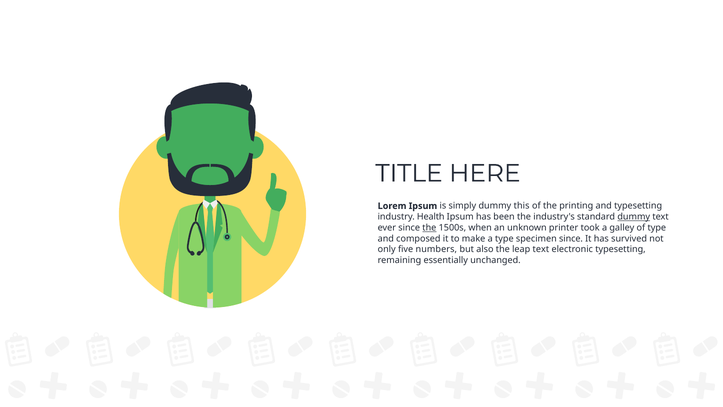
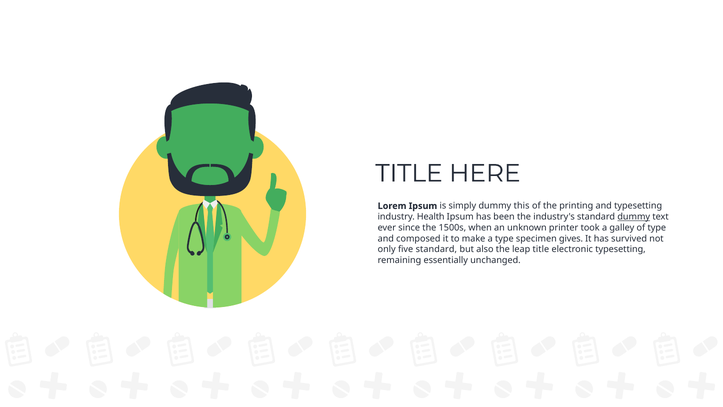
the at (429, 228) underline: present -> none
specimen since: since -> gives
five numbers: numbers -> standard
leap text: text -> title
